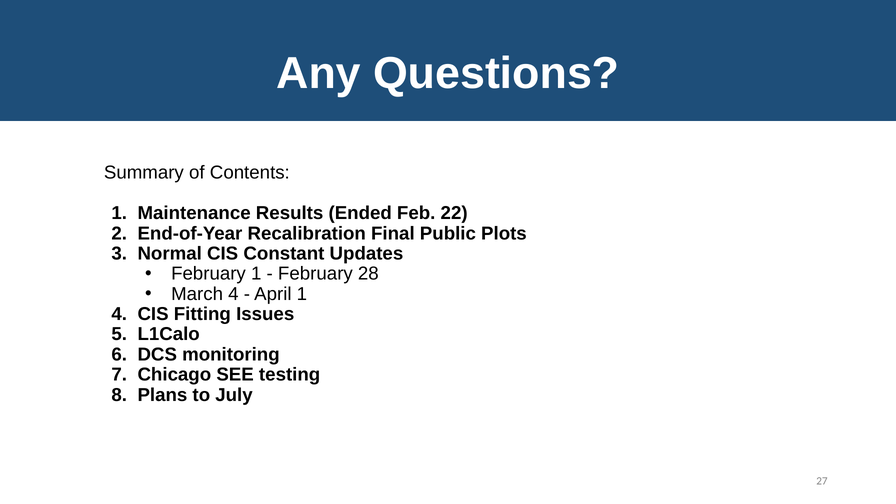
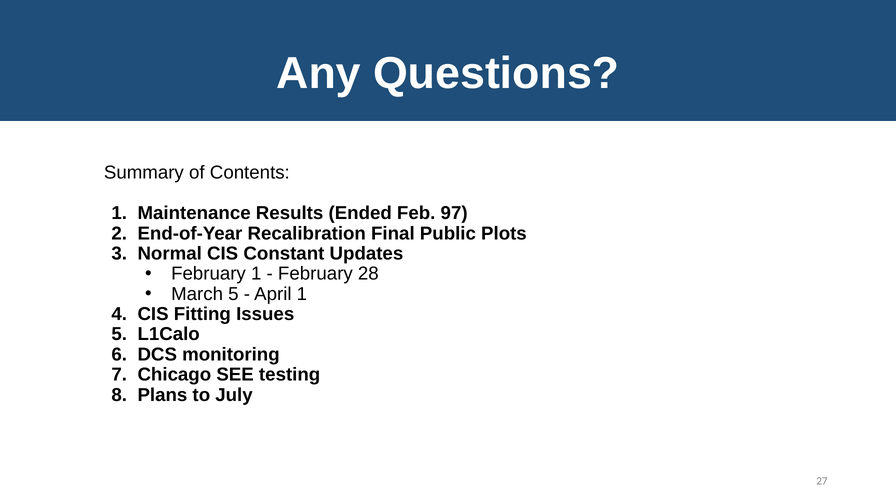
22: 22 -> 97
March 4: 4 -> 5
